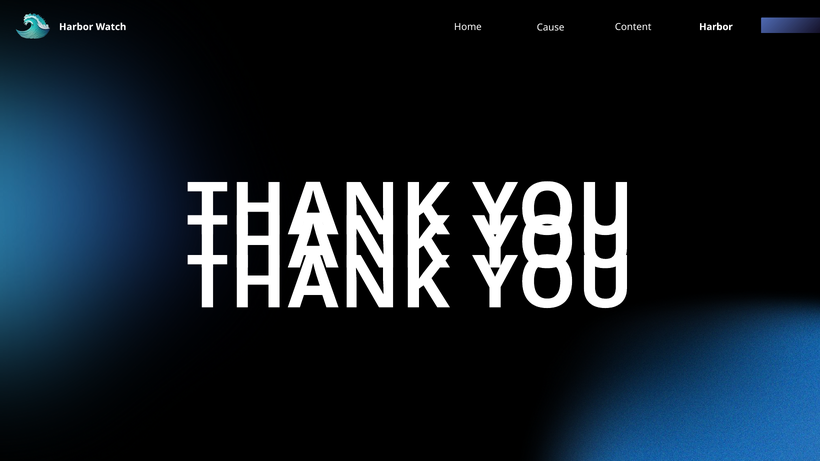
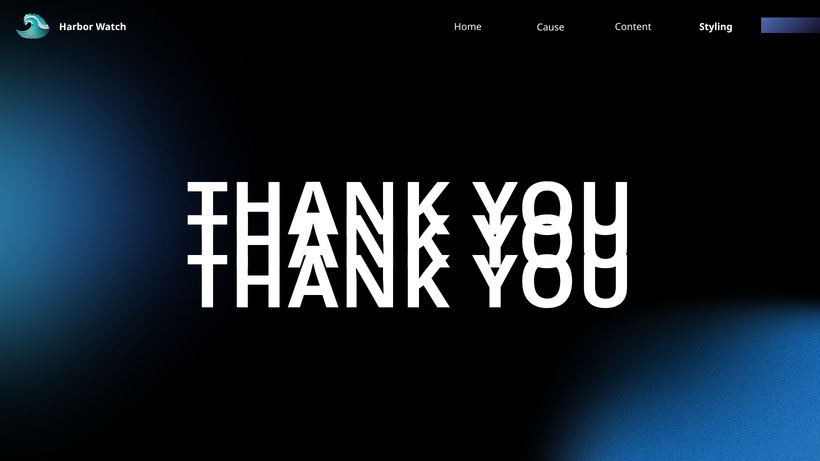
Content Harbor: Harbor -> Styling
